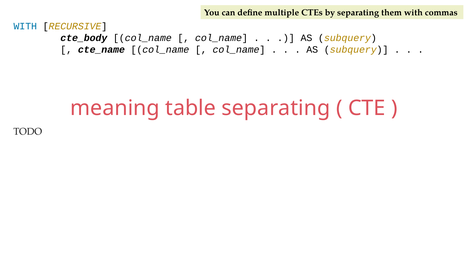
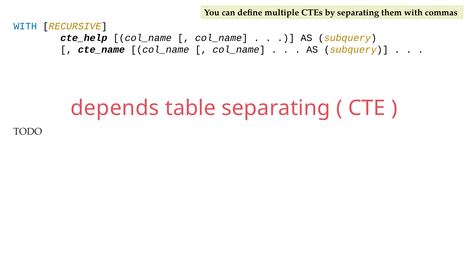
cte_body: cte_body -> cte_help
meaning: meaning -> depends
